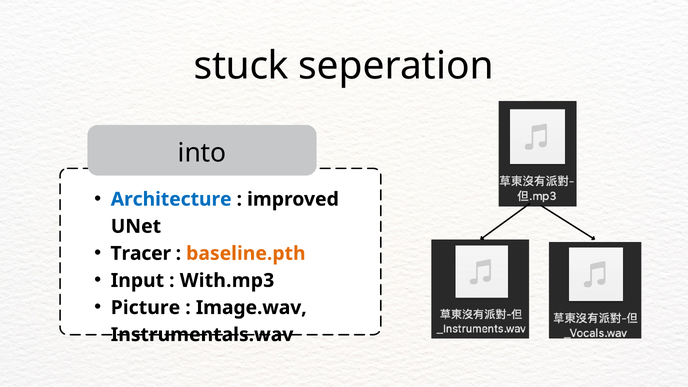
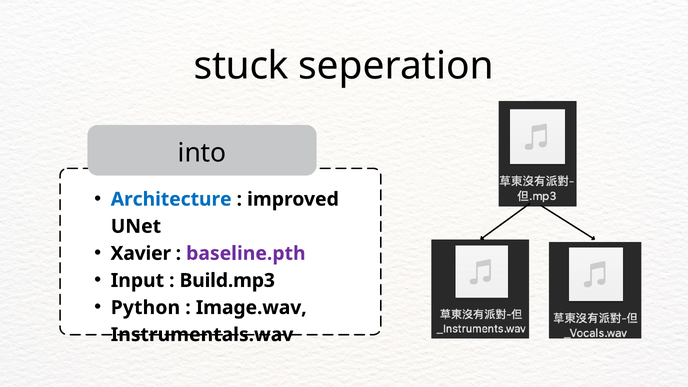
Tracer: Tracer -> Xavier
baseline.pth colour: orange -> purple
With.mp3: With.mp3 -> Build.mp3
Picture: Picture -> Python
